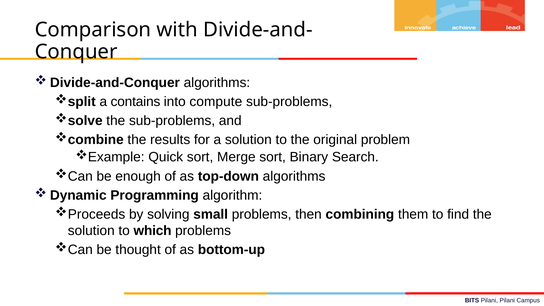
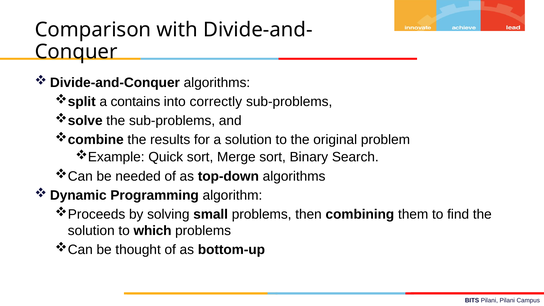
compute: compute -> correctly
enough: enough -> needed
